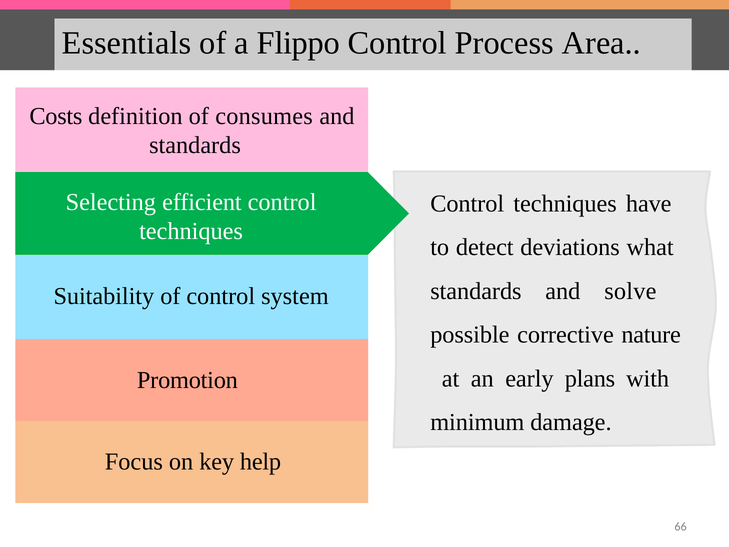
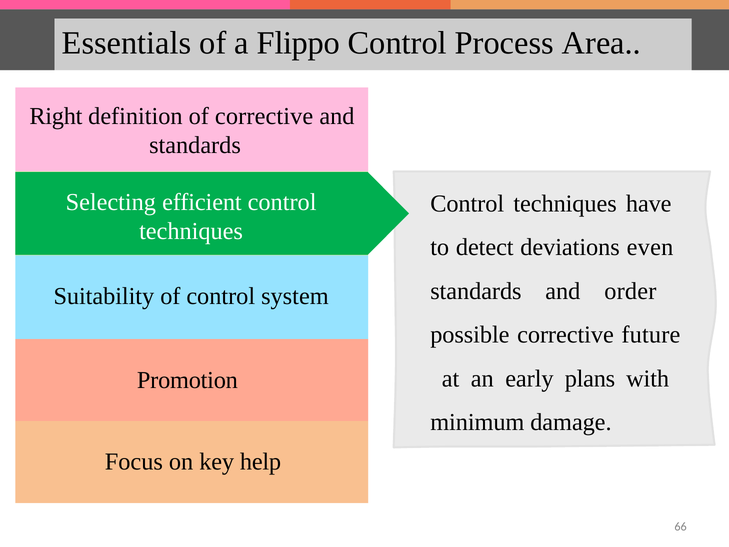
Costs: Costs -> Right
of consumes: consumes -> corrective
what: what -> even
solve: solve -> order
nature: nature -> future
